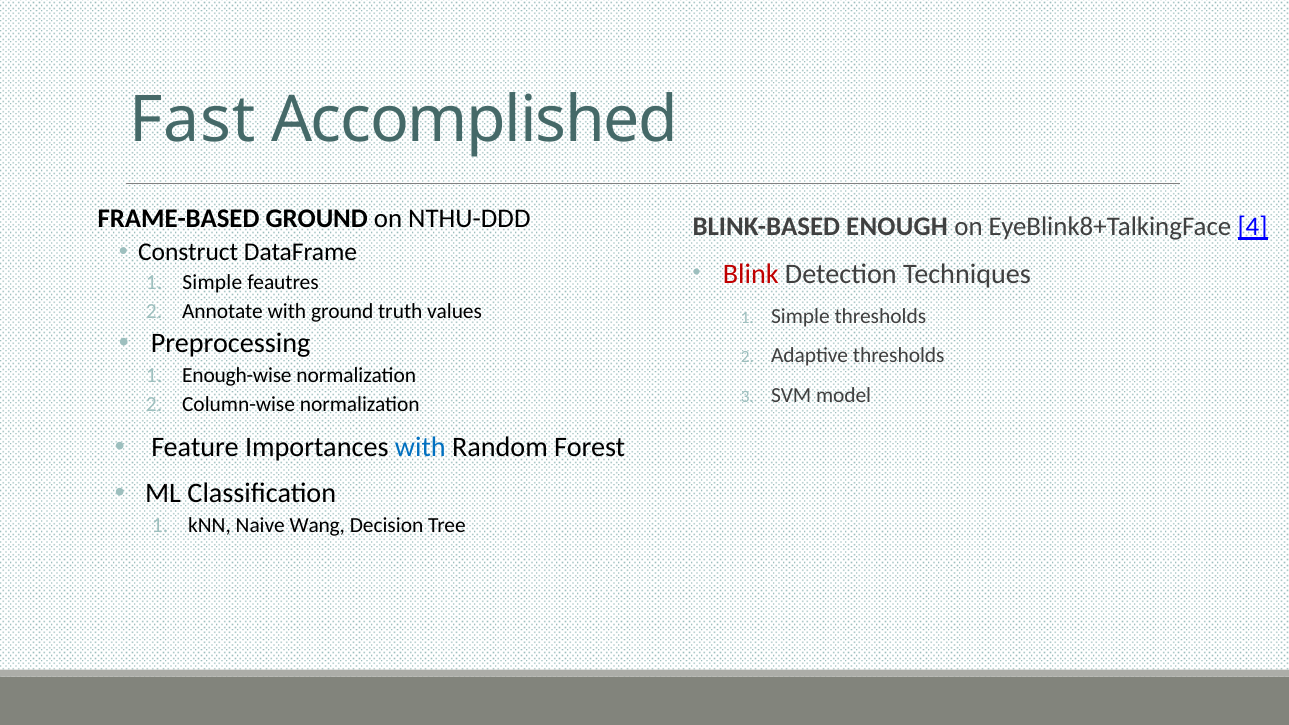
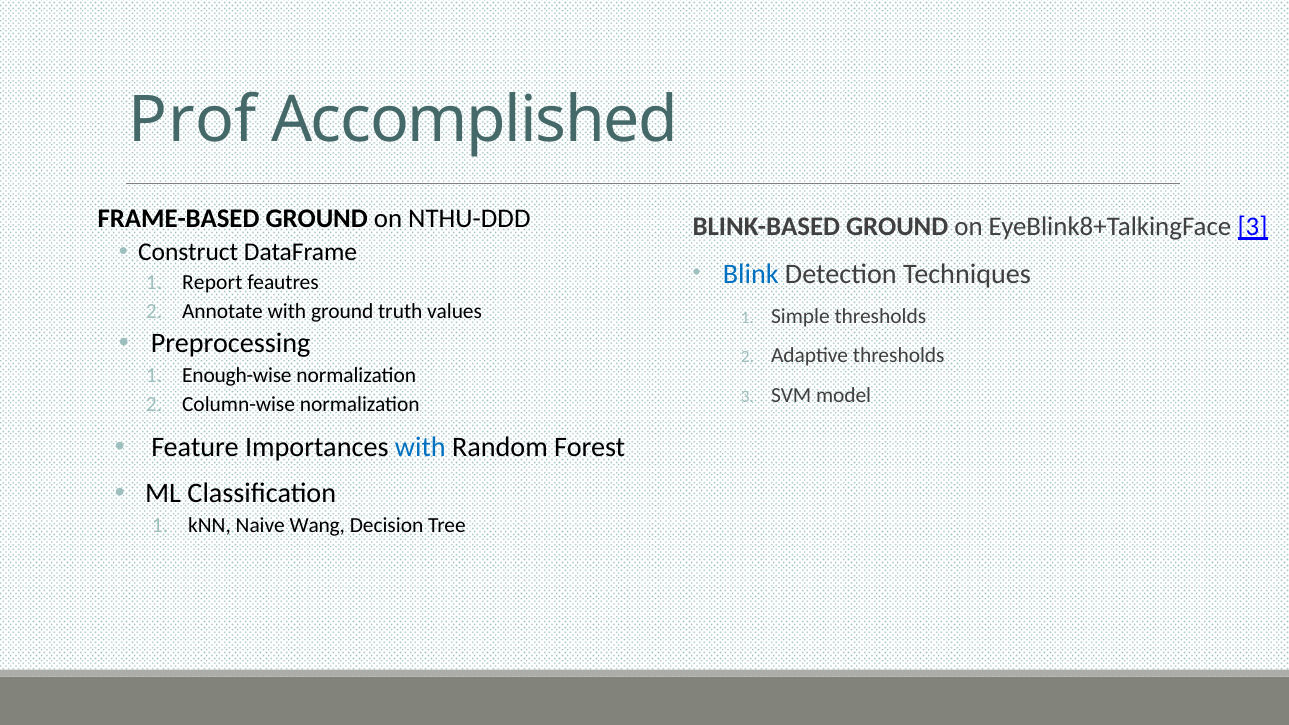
Fast: Fast -> Prof
BLINK-BASED ENOUGH: ENOUGH -> GROUND
EyeBlink8+TalkingFace 4: 4 -> 3
Blink colour: red -> blue
Simple at (212, 283): Simple -> Report
